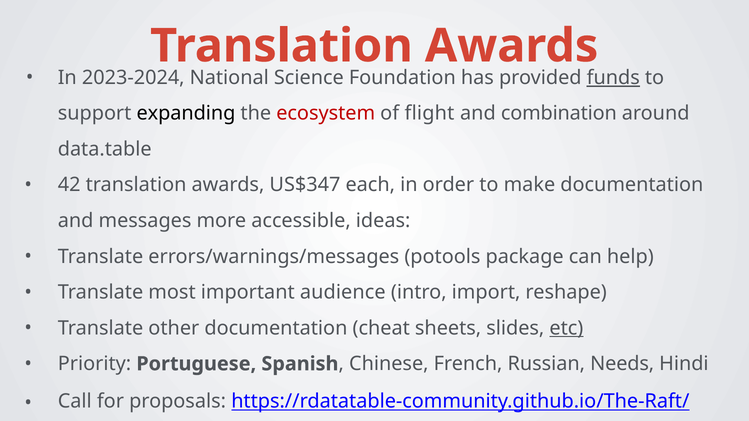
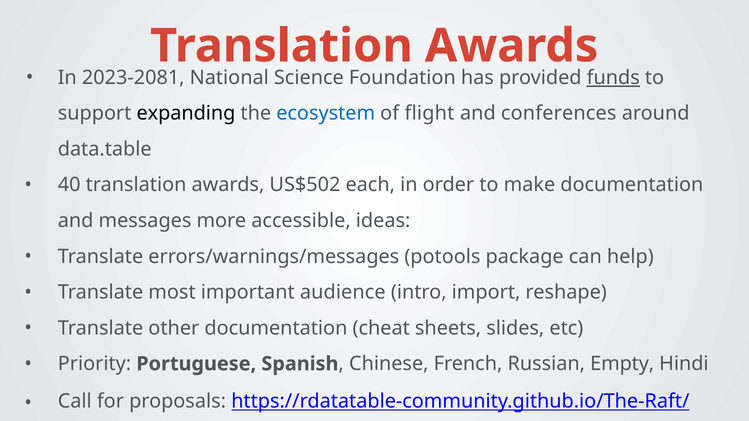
2023-2024: 2023-2024 -> 2023-2081
ecosystem colour: red -> blue
combination: combination -> conferences
42: 42 -> 40
US$347: US$347 -> US$502
etc underline: present -> none
Needs: Needs -> Empty
